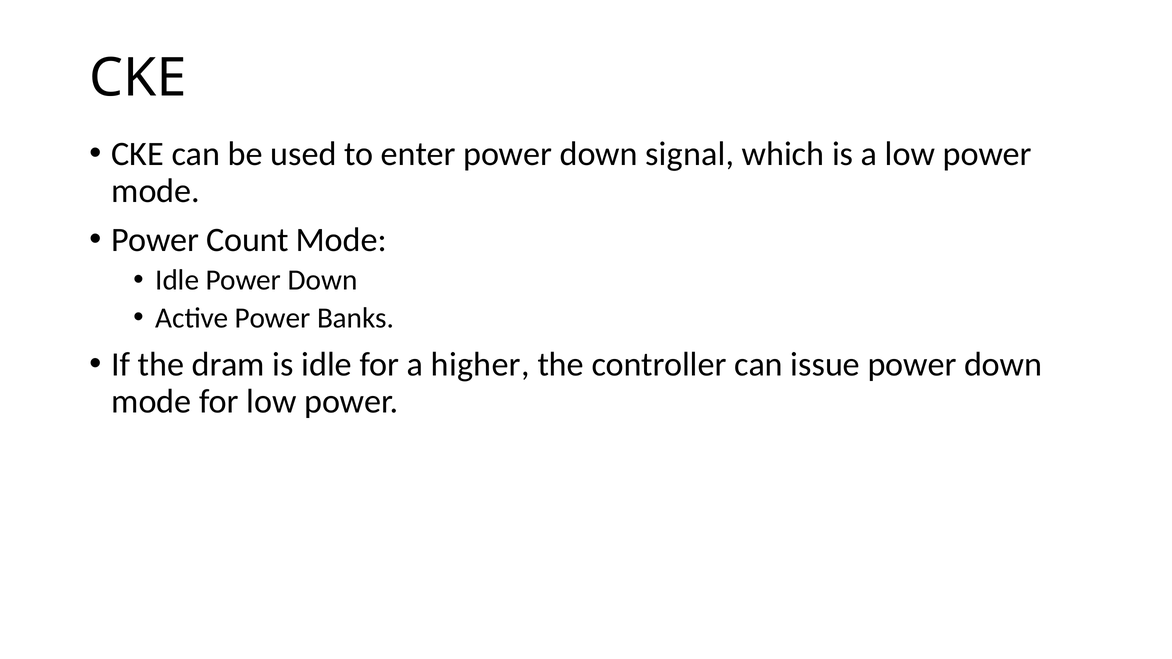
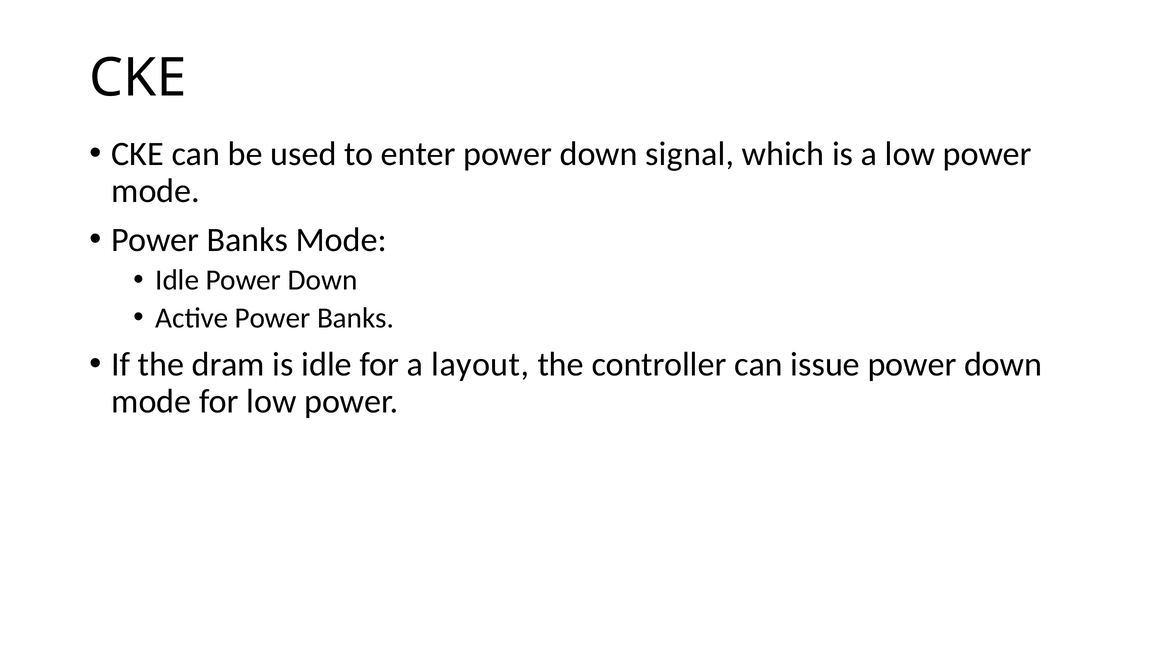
Count at (248, 240): Count -> Banks
higher: higher -> layout
